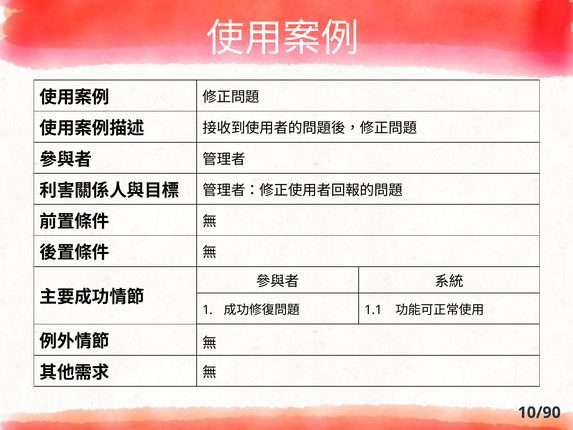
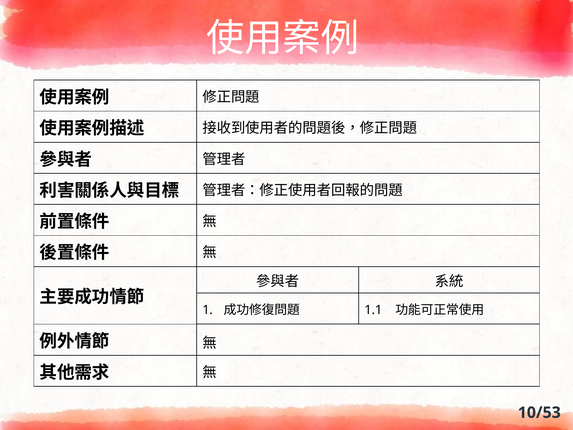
10/90: 10/90 -> 10/53
